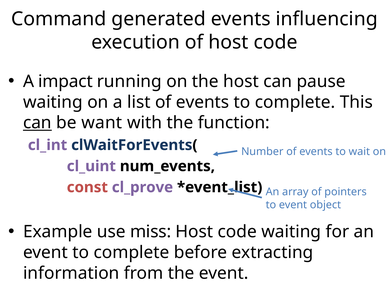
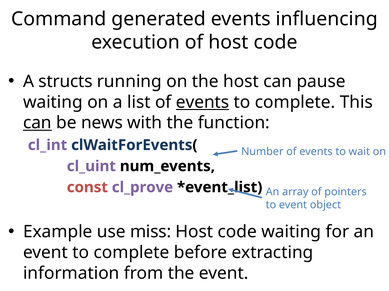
impact: impact -> structs
events at (203, 102) underline: none -> present
want: want -> news
